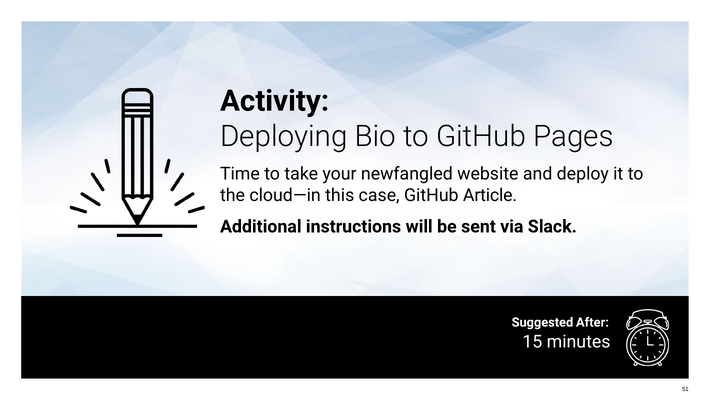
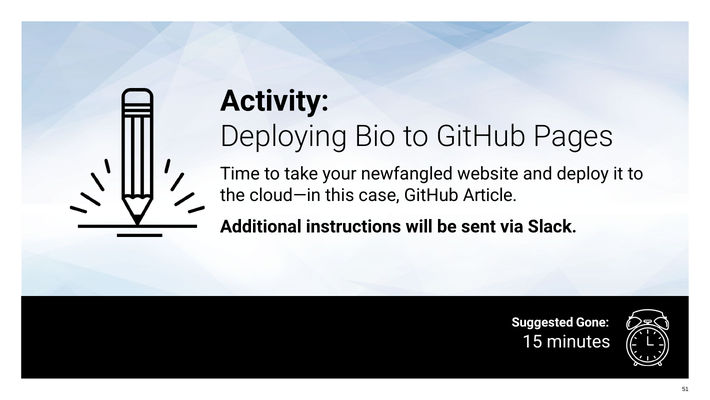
After: After -> Gone
